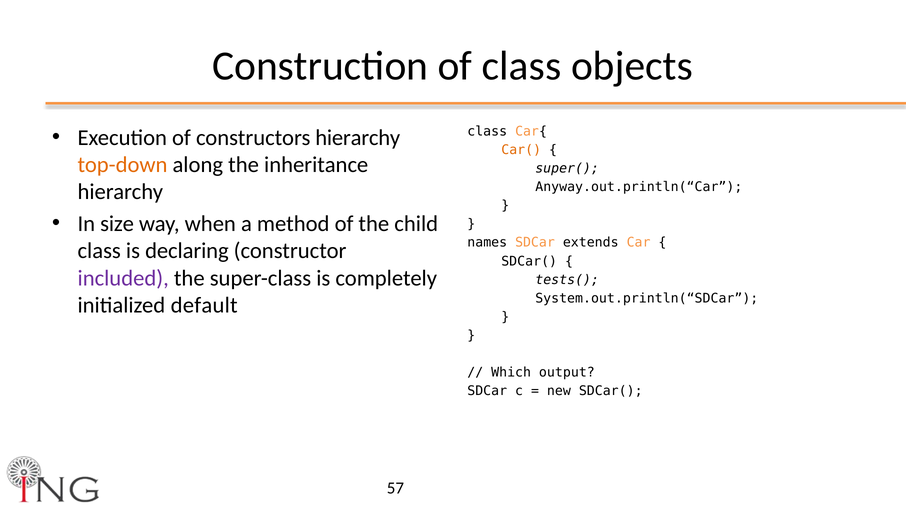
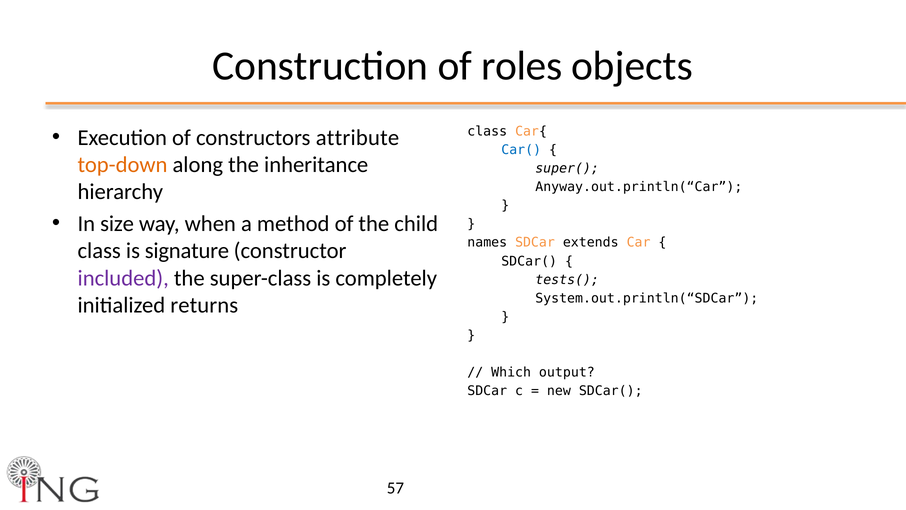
of class: class -> roles
constructors hierarchy: hierarchy -> attribute
Car( colour: orange -> blue
declaring: declaring -> signature
default: default -> returns
